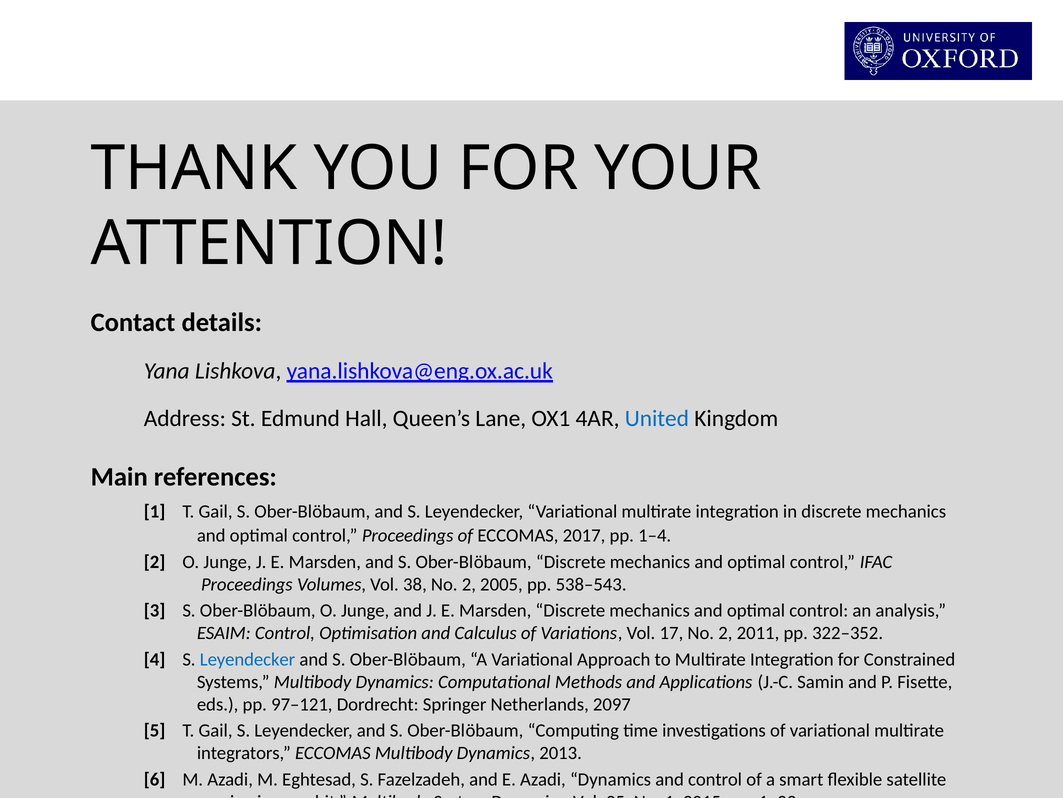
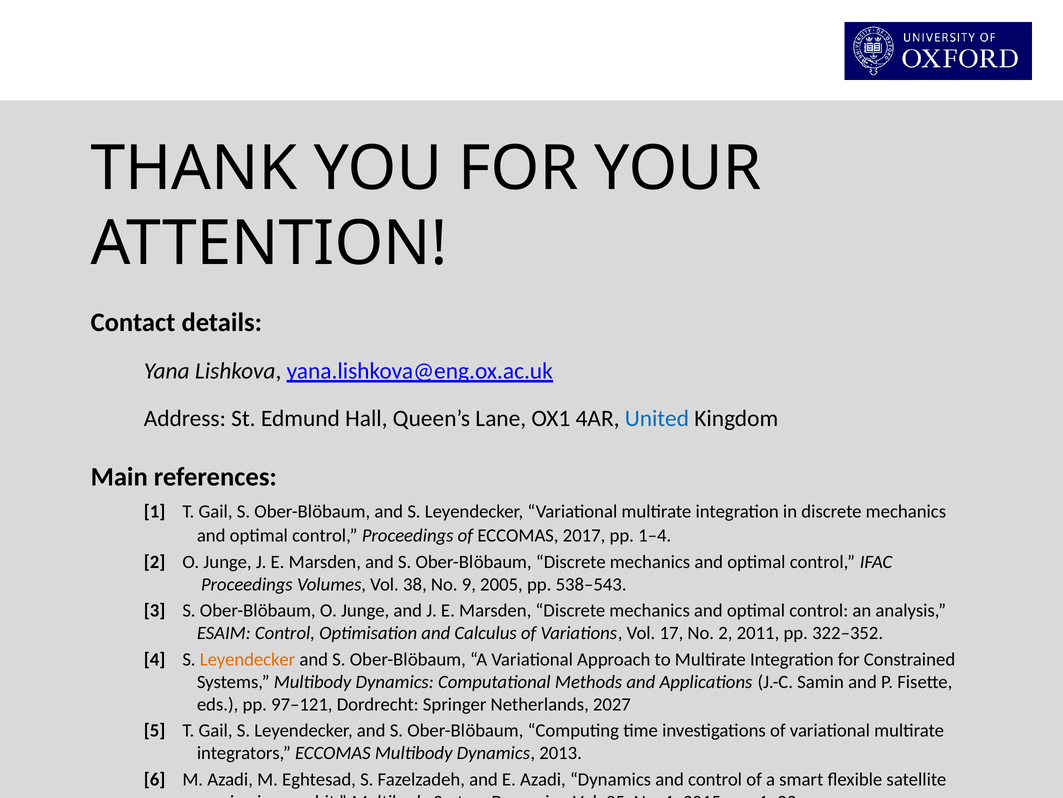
38 No 2: 2 -> 9
Leyendecker at (248, 659) colour: blue -> orange
2097: 2097 -> 2027
